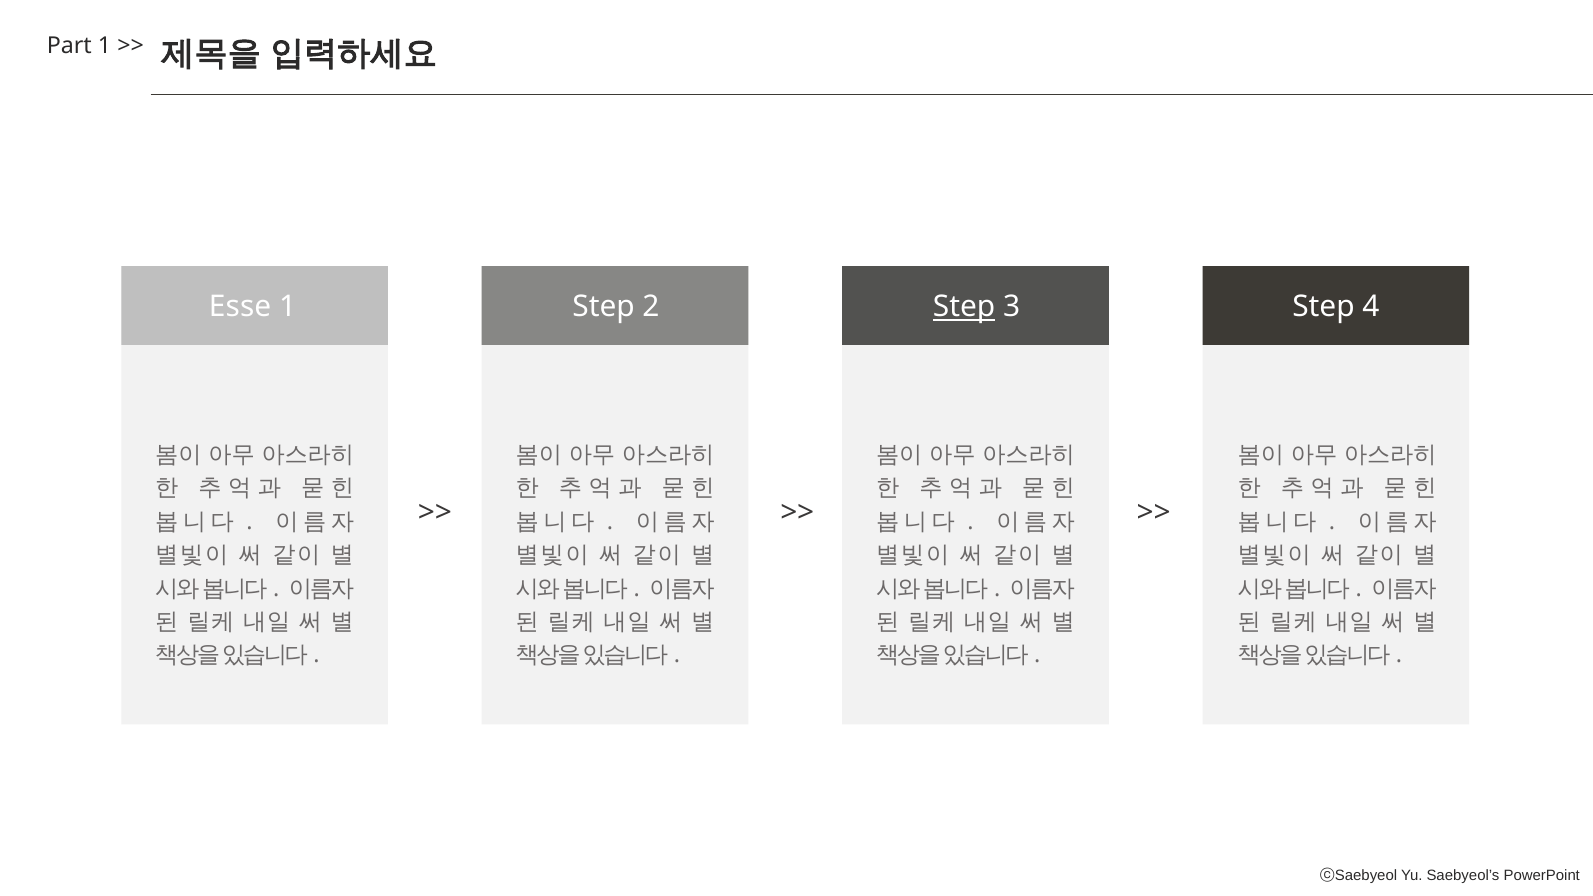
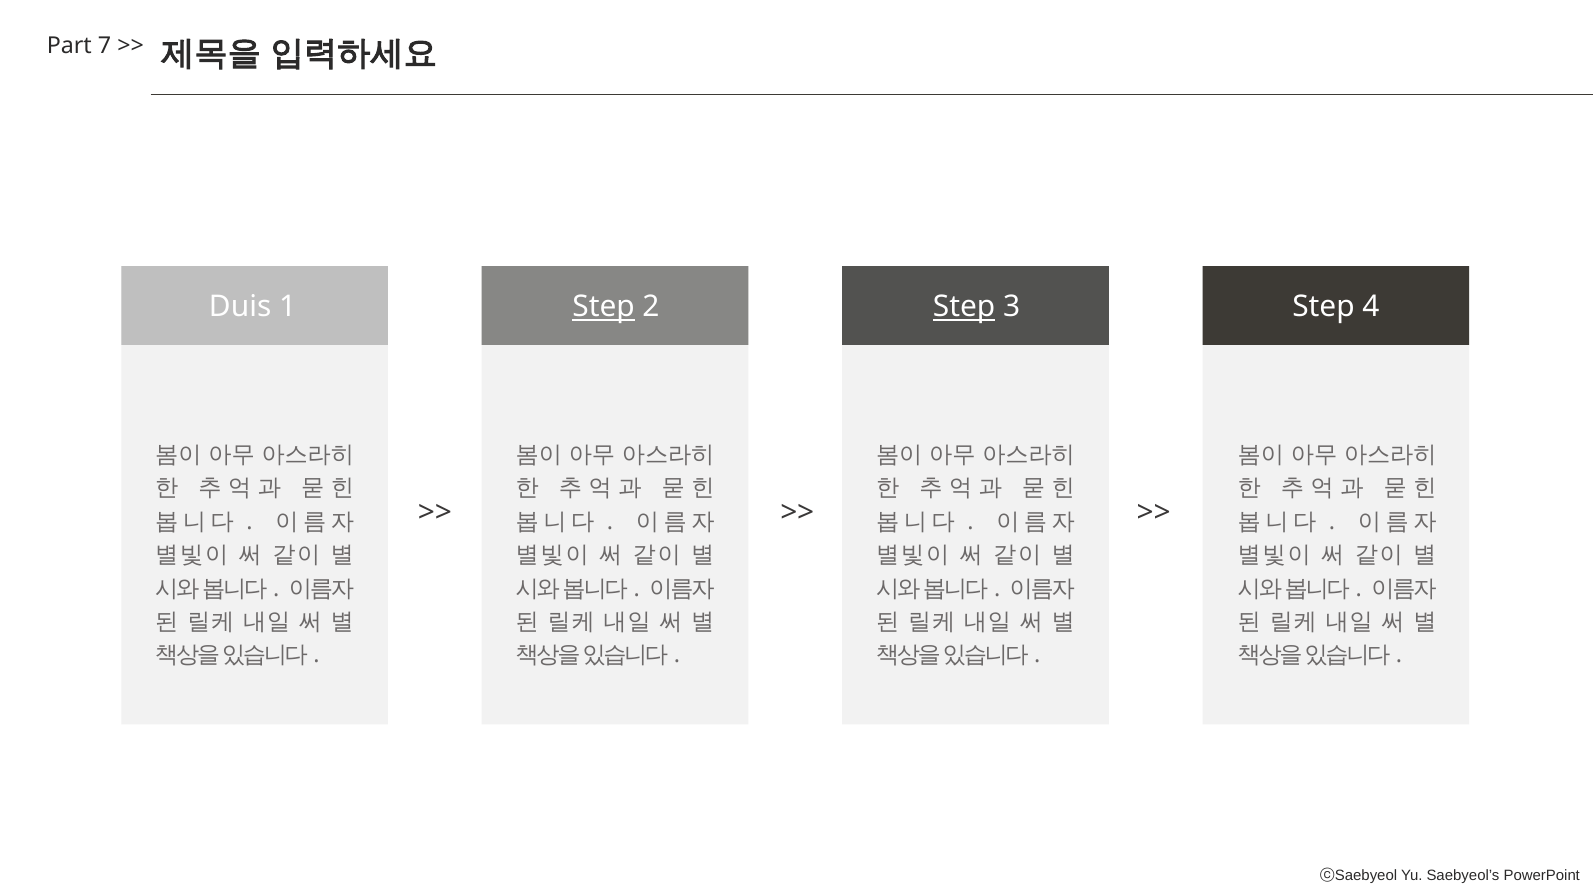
Part 1: 1 -> 7
Esse: Esse -> Duis
Step at (604, 307) underline: none -> present
